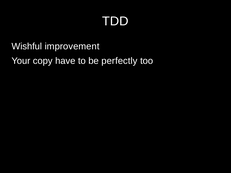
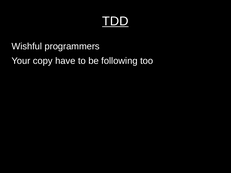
TDD underline: none -> present
improvement: improvement -> programmers
perfectly: perfectly -> following
